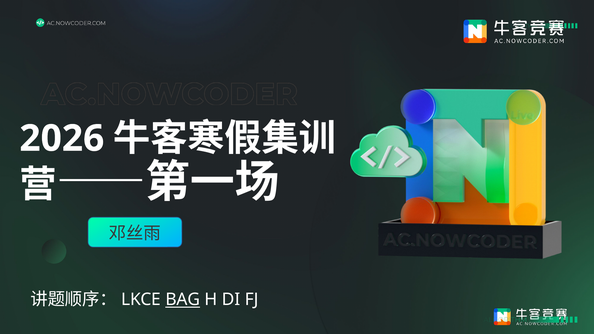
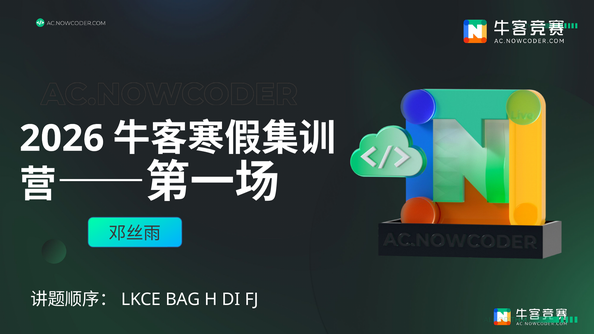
BAG underline: present -> none
